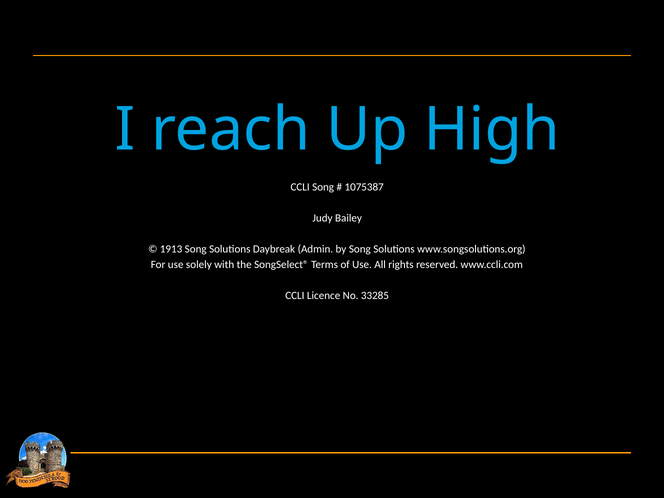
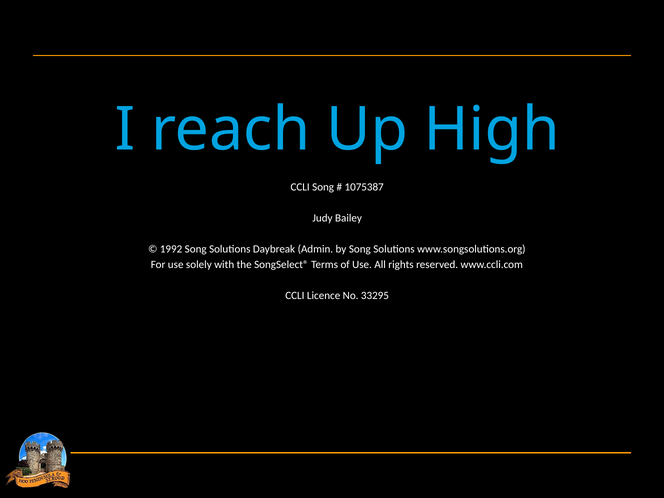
1913: 1913 -> 1992
33285: 33285 -> 33295
